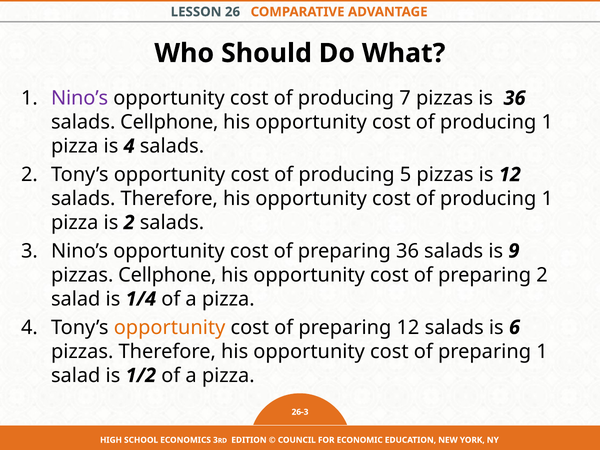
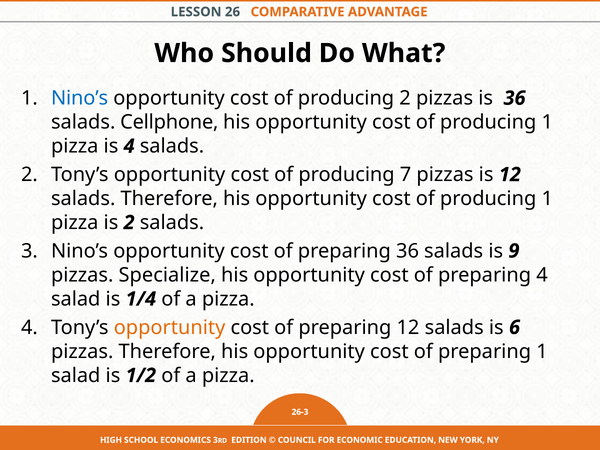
Nino’s at (80, 98) colour: purple -> blue
producing 7: 7 -> 2
5: 5 -> 7
pizzas Cellphone: Cellphone -> Specialize
preparing 2: 2 -> 4
